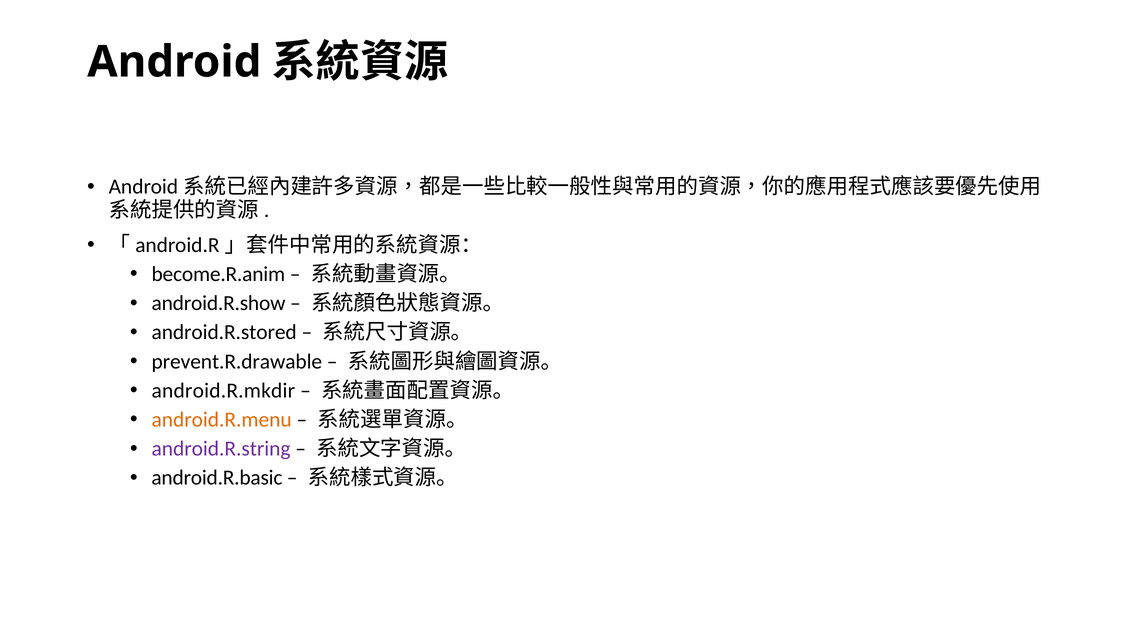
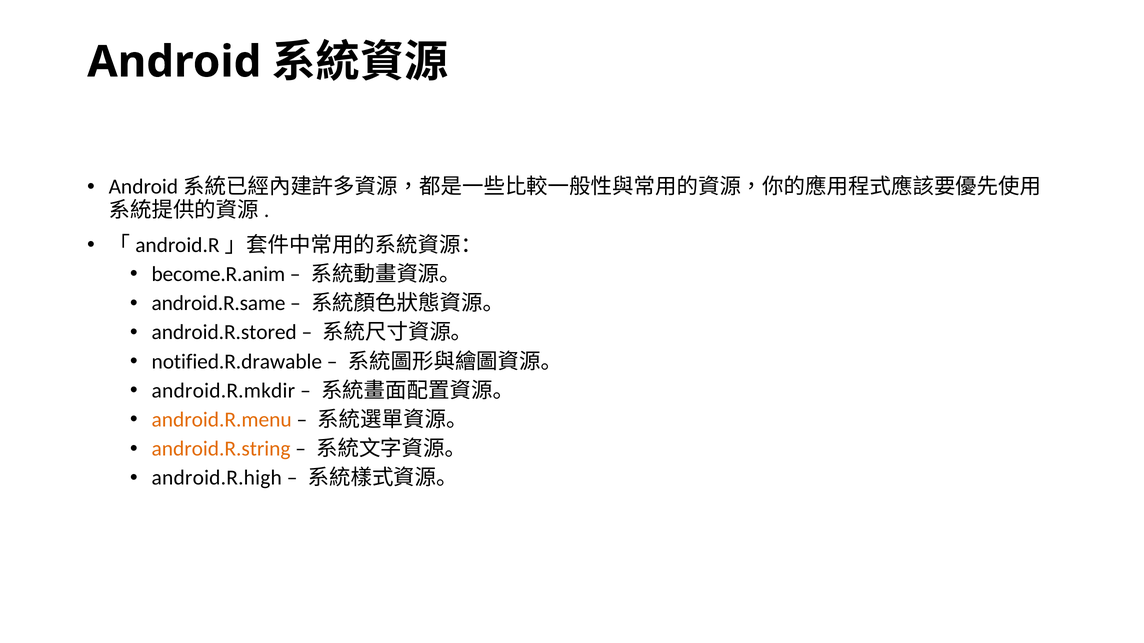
android.R.show: android.R.show -> android.R.same
prevent.R.drawable: prevent.R.drawable -> notified.R.drawable
android.R.string colour: purple -> orange
android.R.basic: android.R.basic -> android.R.high
